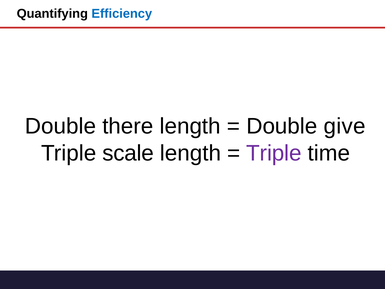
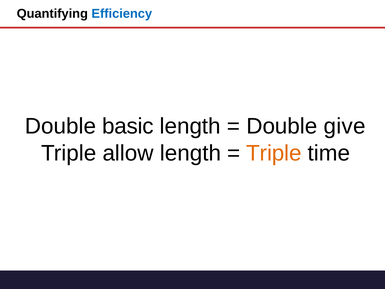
there: there -> basic
scale: scale -> allow
Triple at (274, 153) colour: purple -> orange
